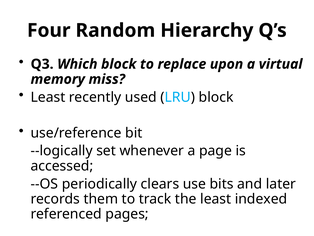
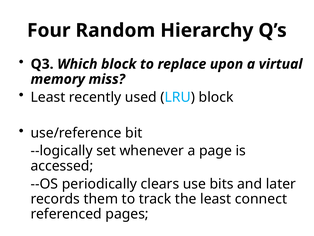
indexed: indexed -> connect
